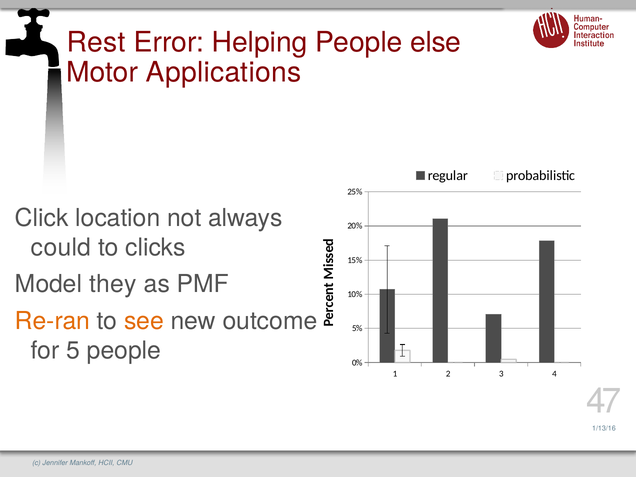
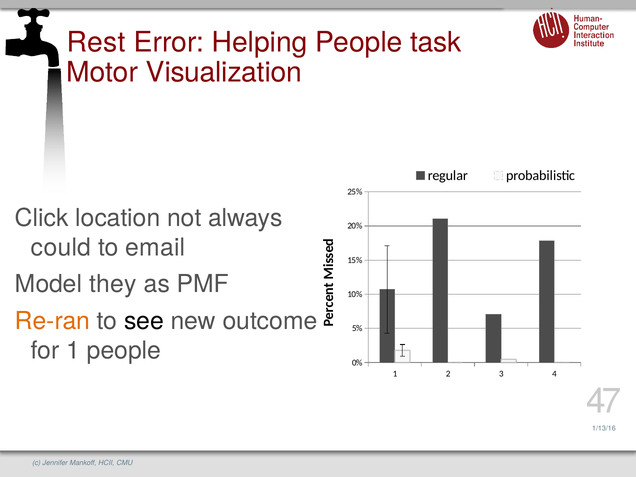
else: else -> task
Applications: Applications -> Visualization
clicks: clicks -> email
see colour: orange -> black
for 5: 5 -> 1
